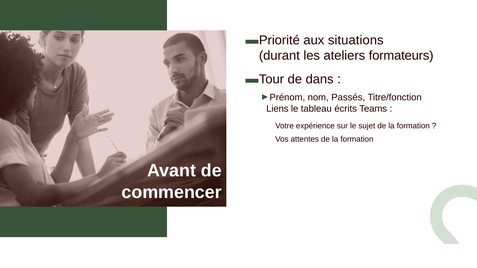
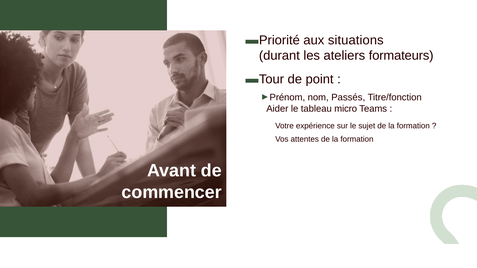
dans: dans -> point
Liens: Liens -> Aider
écrits: écrits -> micro
